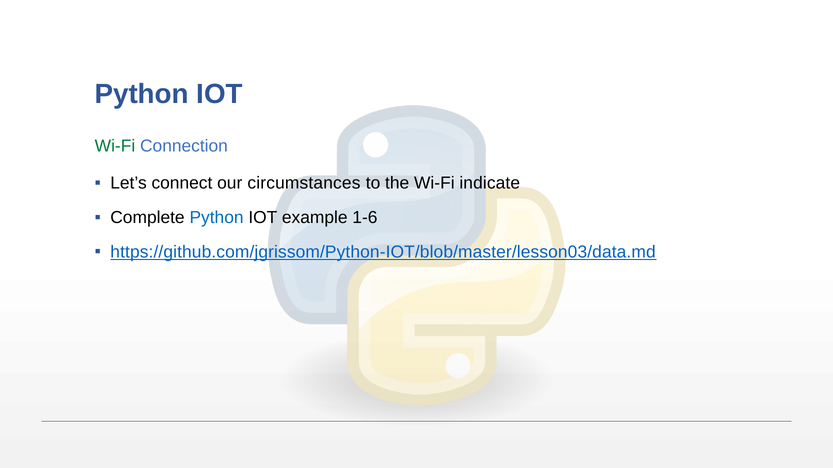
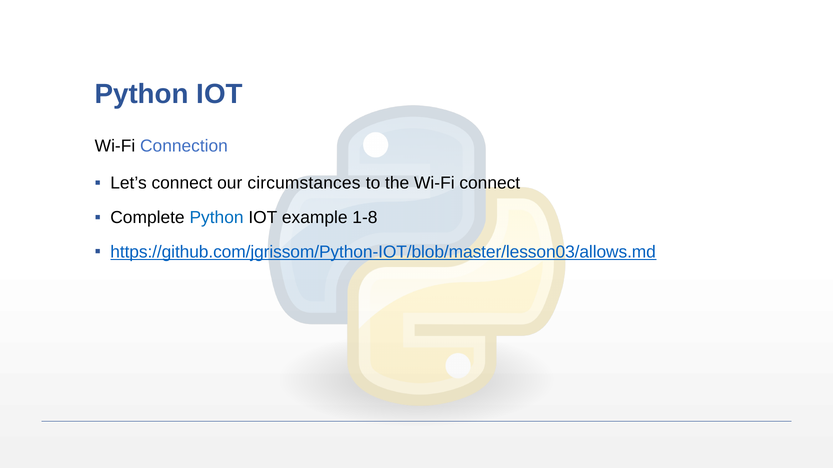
Wi-Fi at (115, 146) colour: green -> black
Wi-Fi indicate: indicate -> connect
1-6: 1-6 -> 1-8
https://github.com/jgrissom/Python-IOT/blob/master/lesson03/data.md: https://github.com/jgrissom/Python-IOT/blob/master/lesson03/data.md -> https://github.com/jgrissom/Python-IOT/blob/master/lesson03/allows.md
